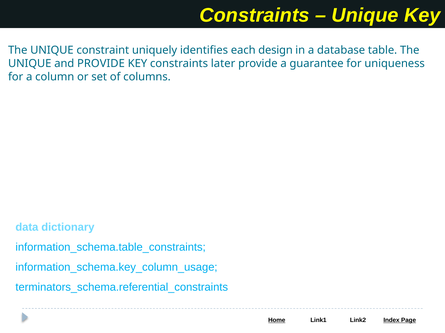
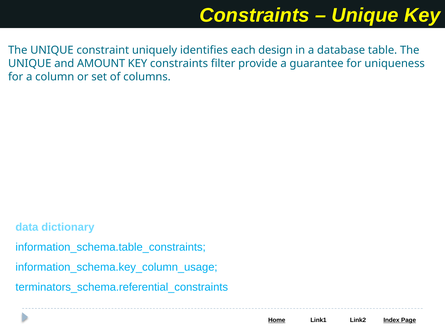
and PROVIDE: PROVIDE -> AMOUNT
later: later -> filter
